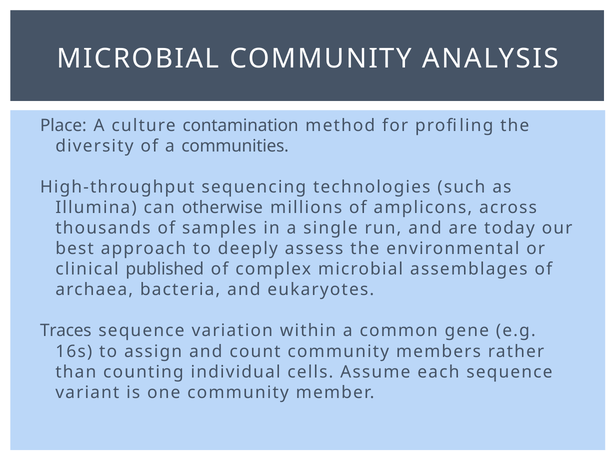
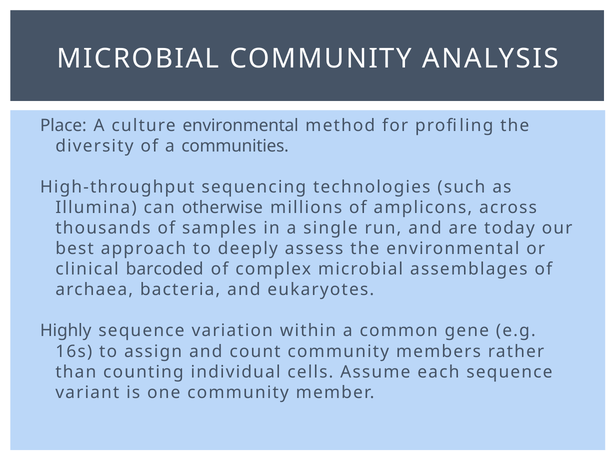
culture contamination: contamination -> environmental
published: published -> barcoded
Traces: Traces -> Highly
